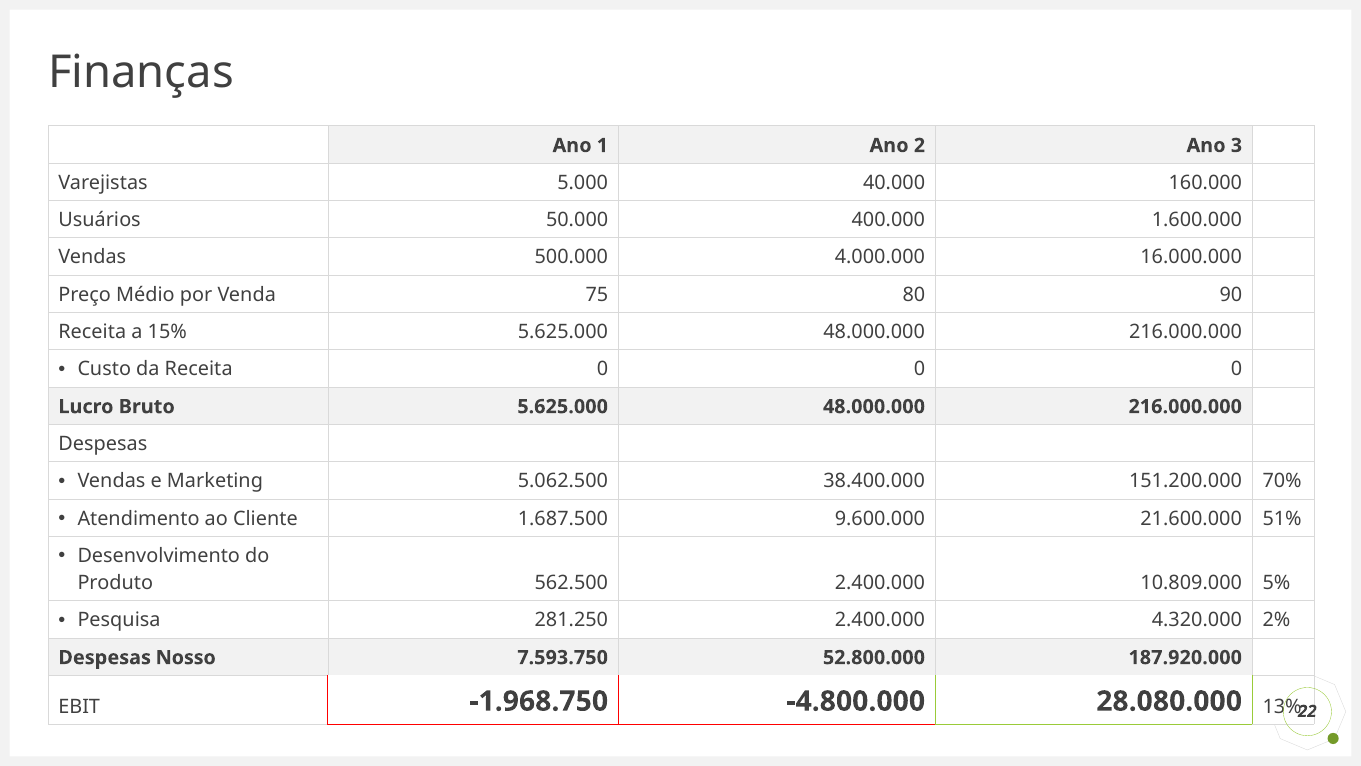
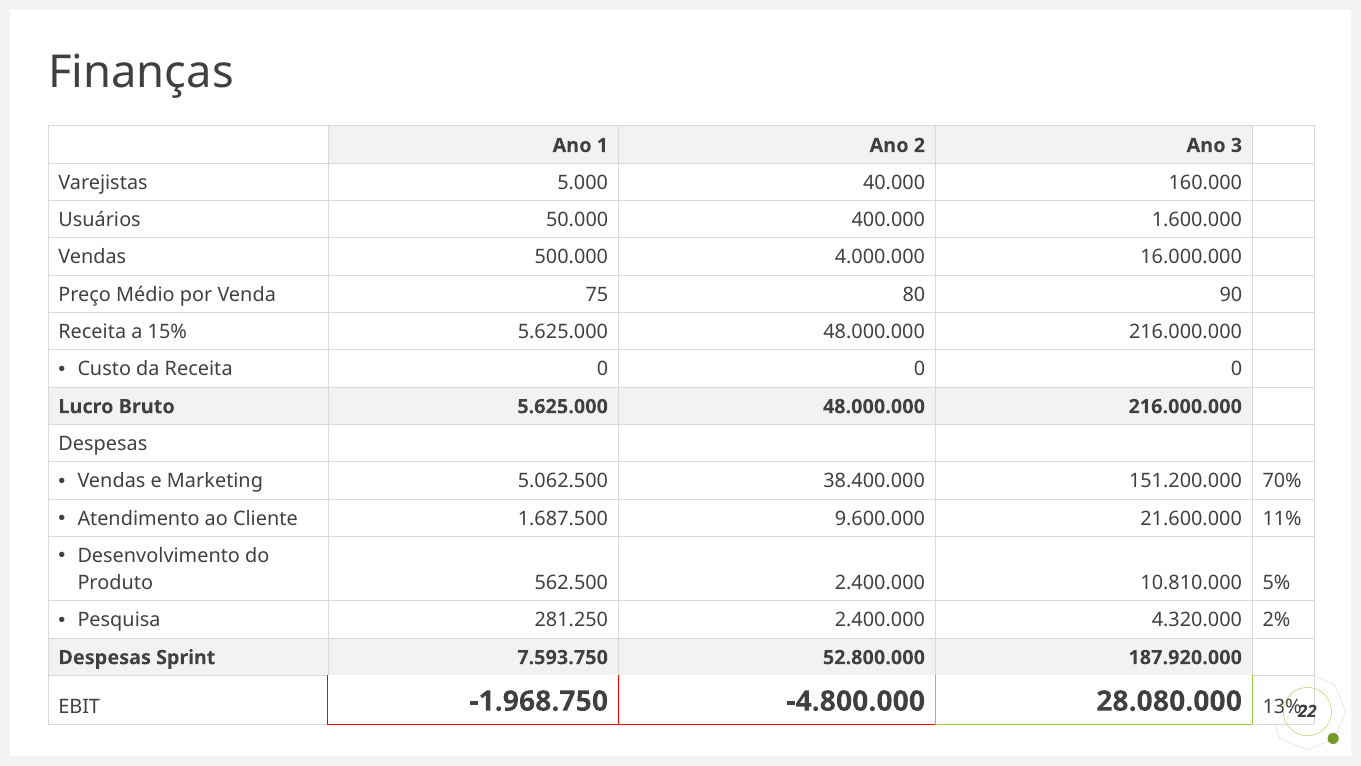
51%: 51% -> 11%
10.809.000: 10.809.000 -> 10.810.000
Nosso: Nosso -> Sprint
